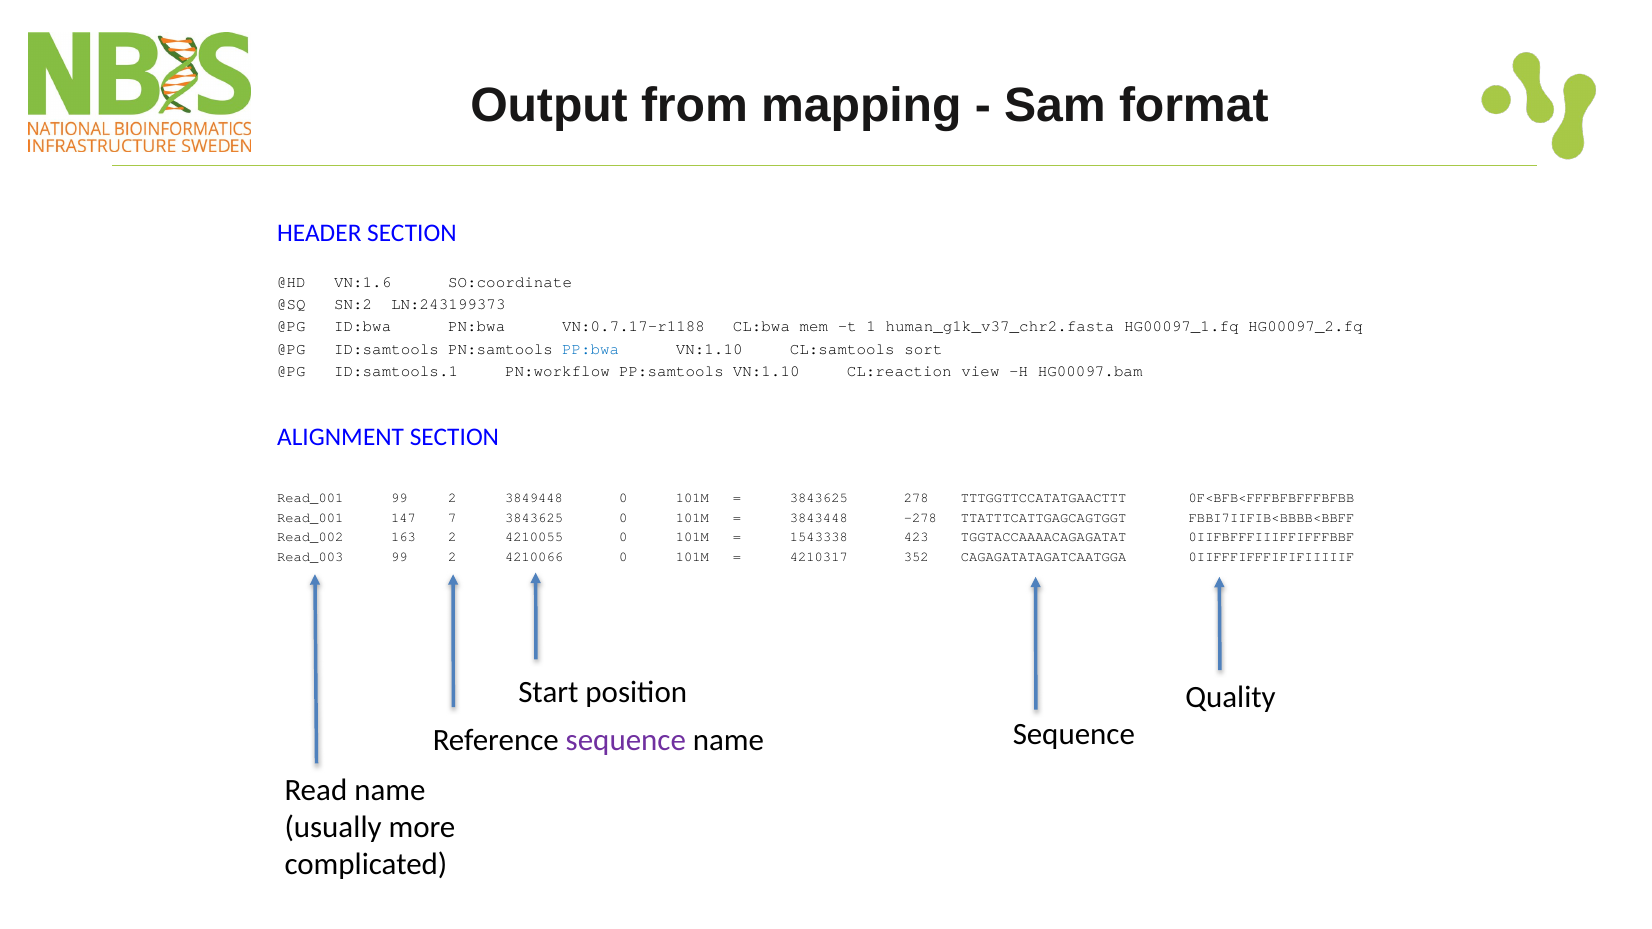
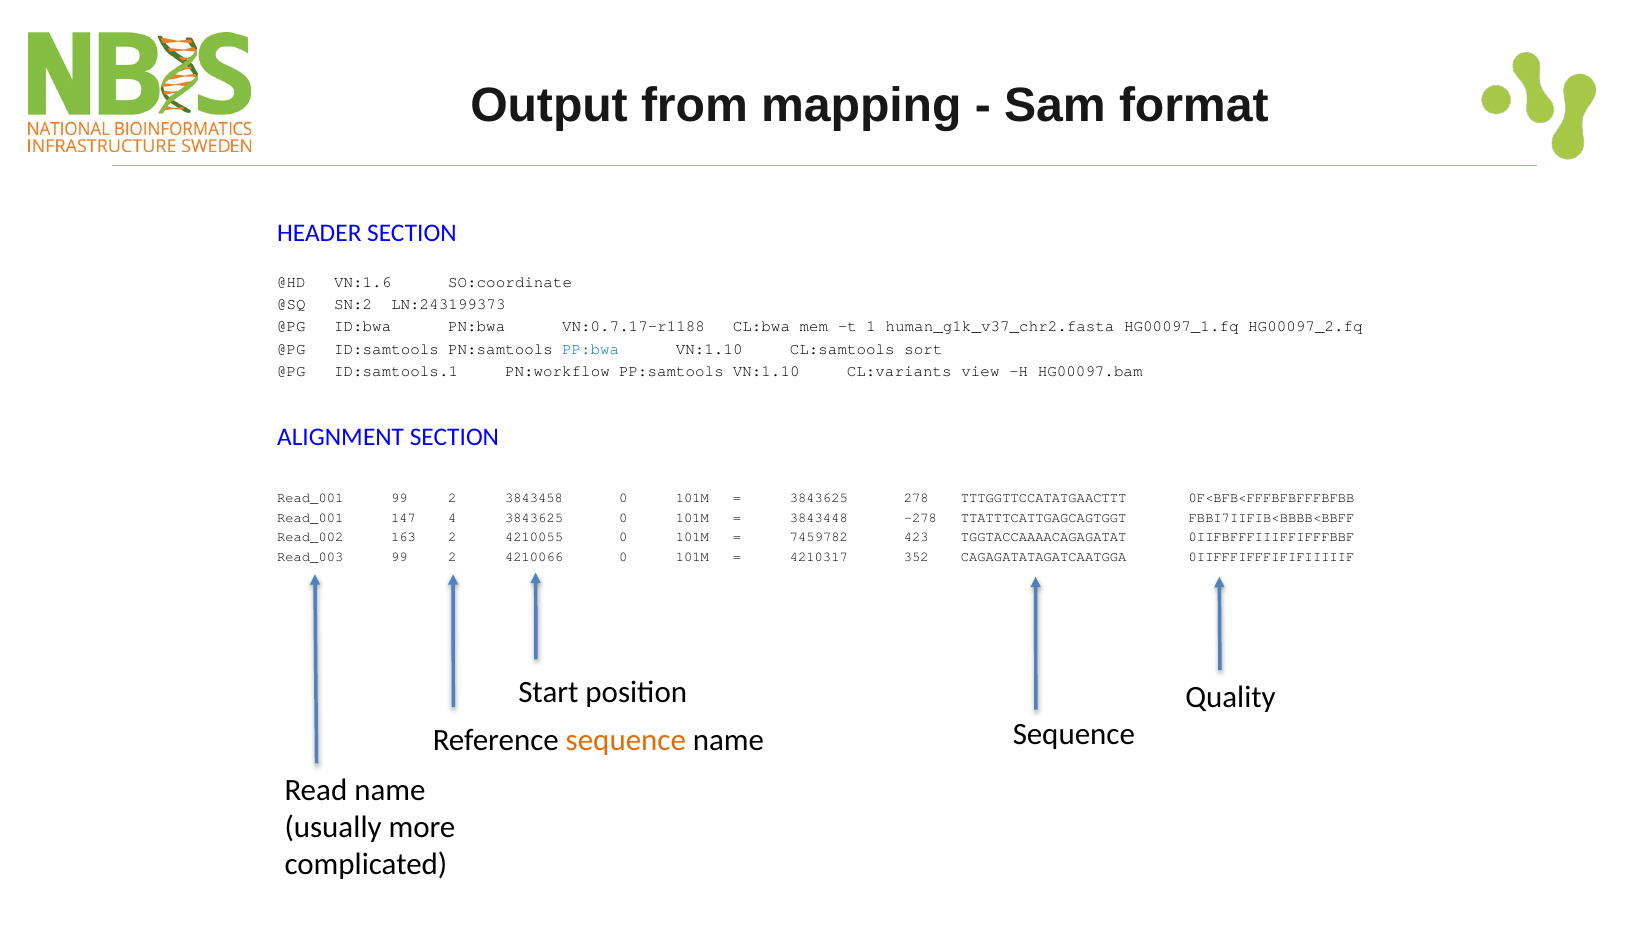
CL:reaction: CL:reaction -> CL:variants
3849448: 3849448 -> 3843458
7: 7 -> 4
1543338: 1543338 -> 7459782
sequence at (626, 740) colour: purple -> orange
